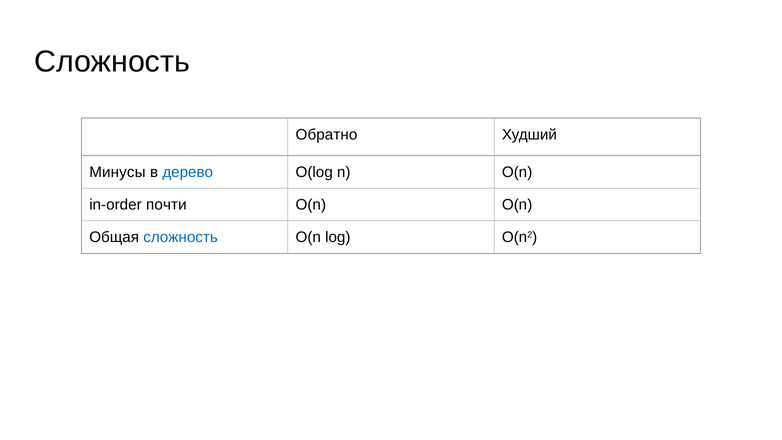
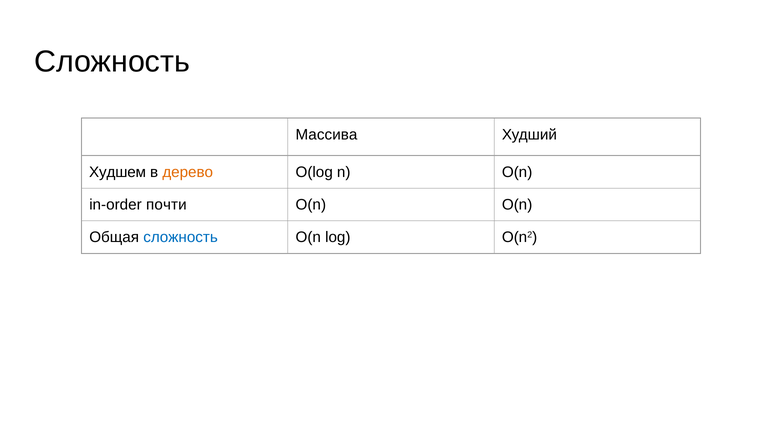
Обратно: Обратно -> Массива
Минусы: Минусы -> Худшем
дерево colour: blue -> orange
